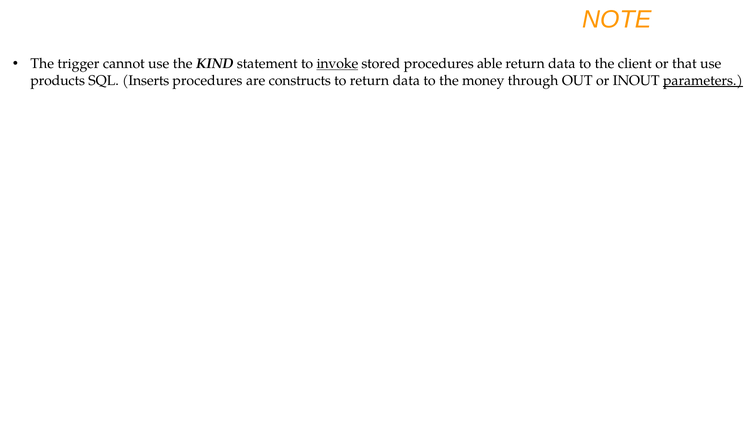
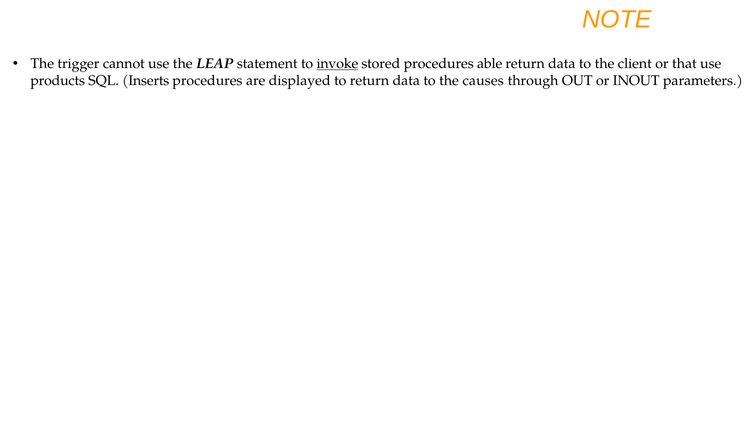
KIND: KIND -> LEAP
constructs: constructs -> displayed
money: money -> causes
parameters underline: present -> none
